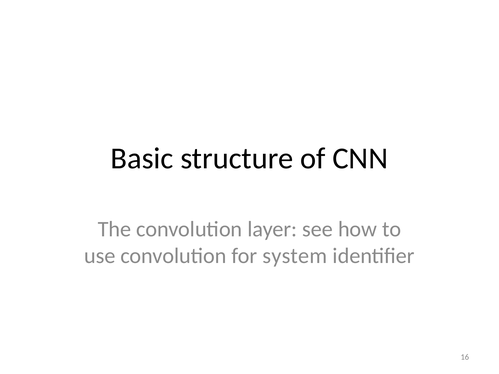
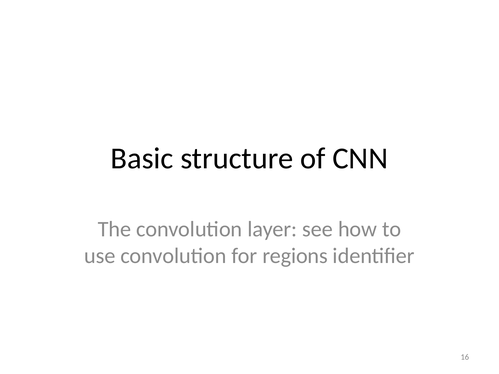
system: system -> regions
